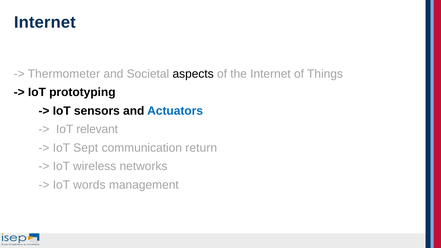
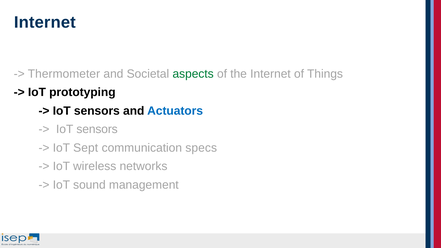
aspects colour: black -> green
relevant at (97, 129): relevant -> sensors
return: return -> specs
words: words -> sound
